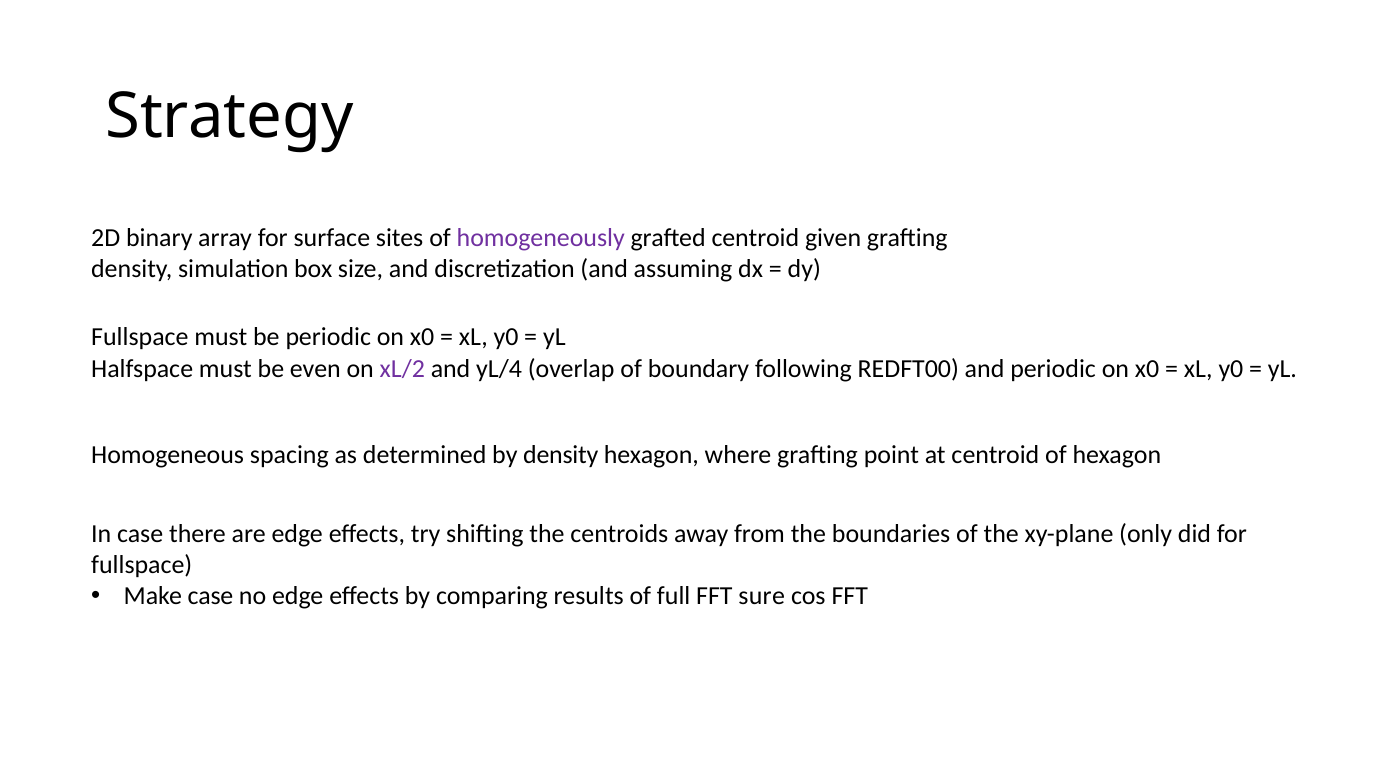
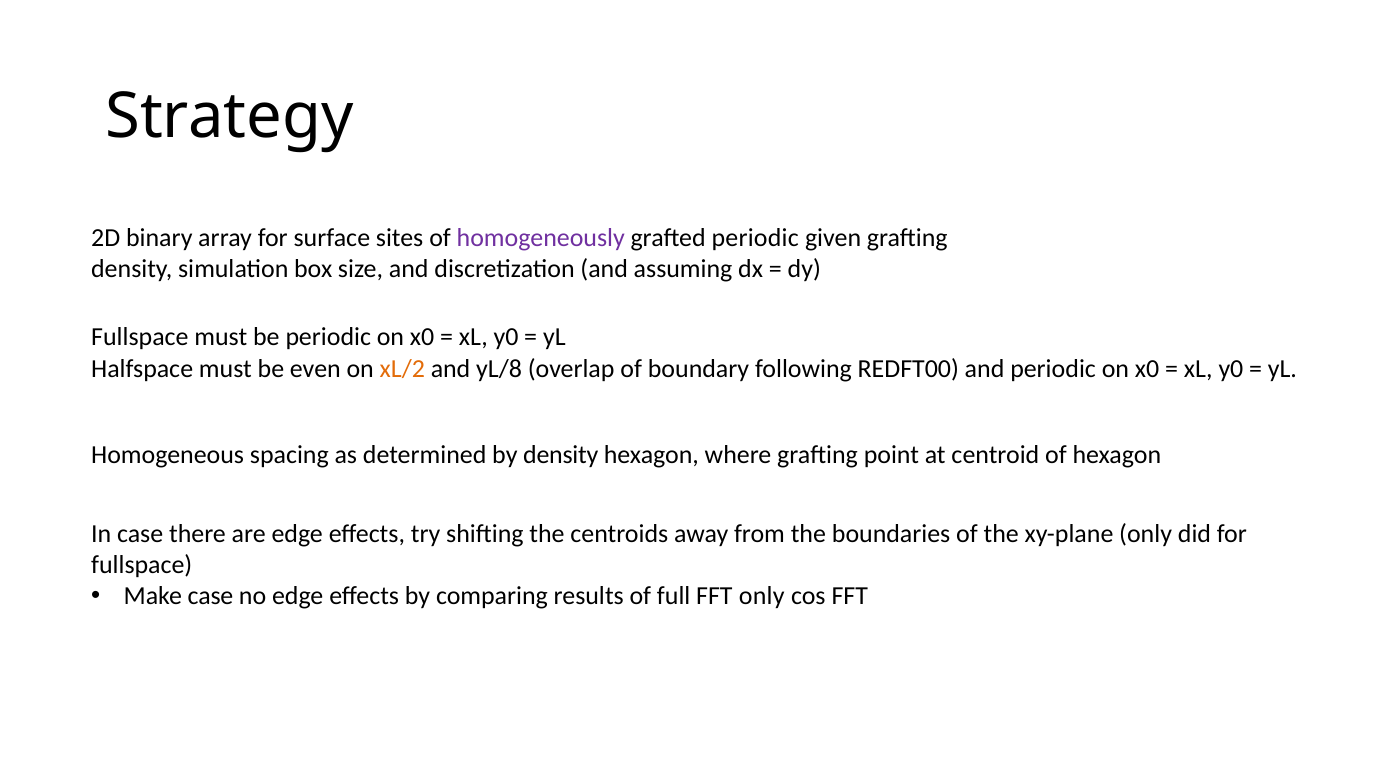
grafted centroid: centroid -> periodic
xL/2 colour: purple -> orange
yL/4: yL/4 -> yL/8
FFT sure: sure -> only
